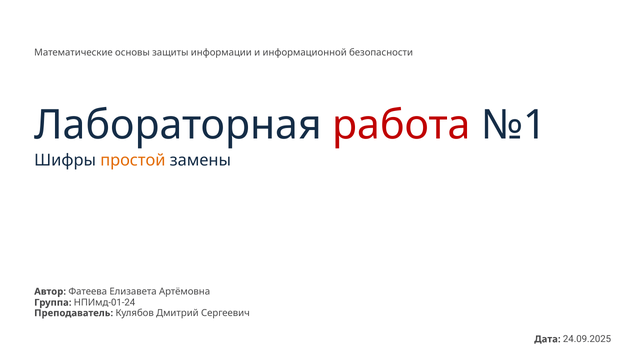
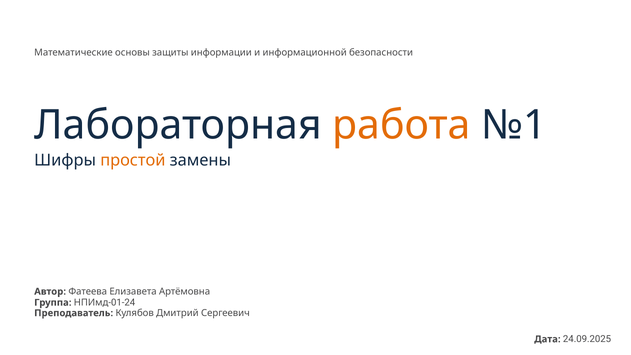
работа colour: red -> orange
